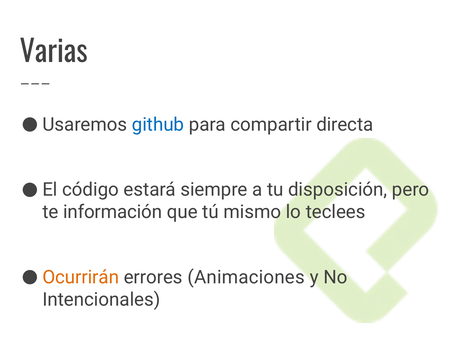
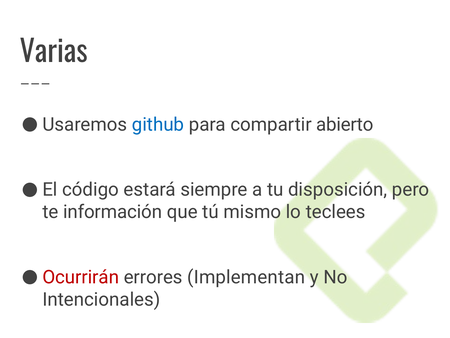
directa: directa -> abierto
Ocurrirán colour: orange -> red
Animaciones: Animaciones -> Implementan
